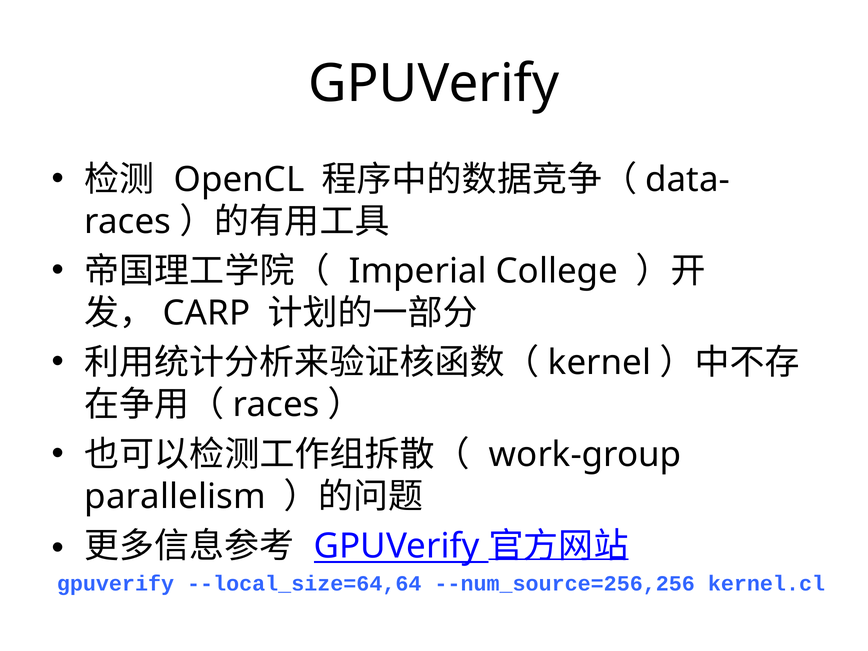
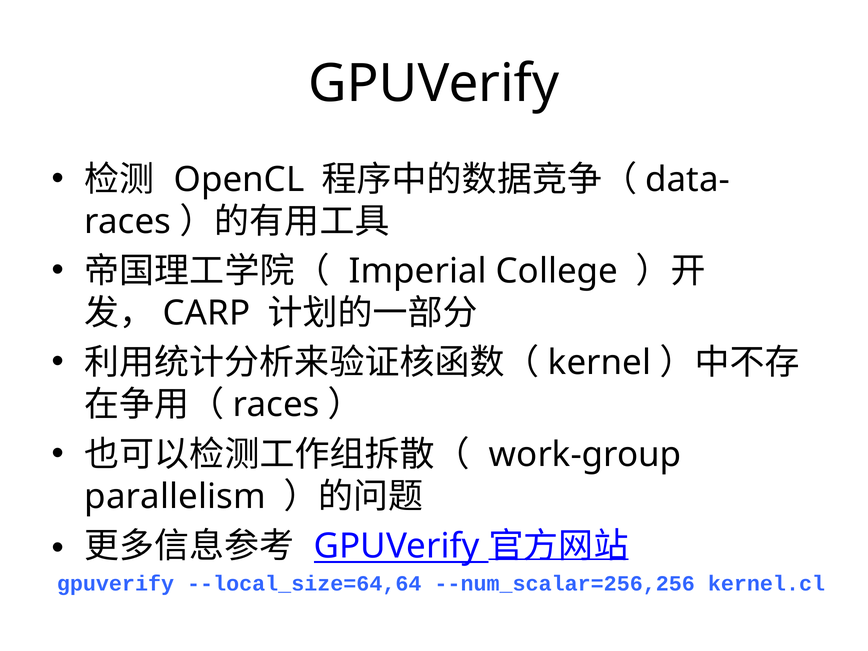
--num_source=256,256: --num_source=256,256 -> --num_scalar=256,256
